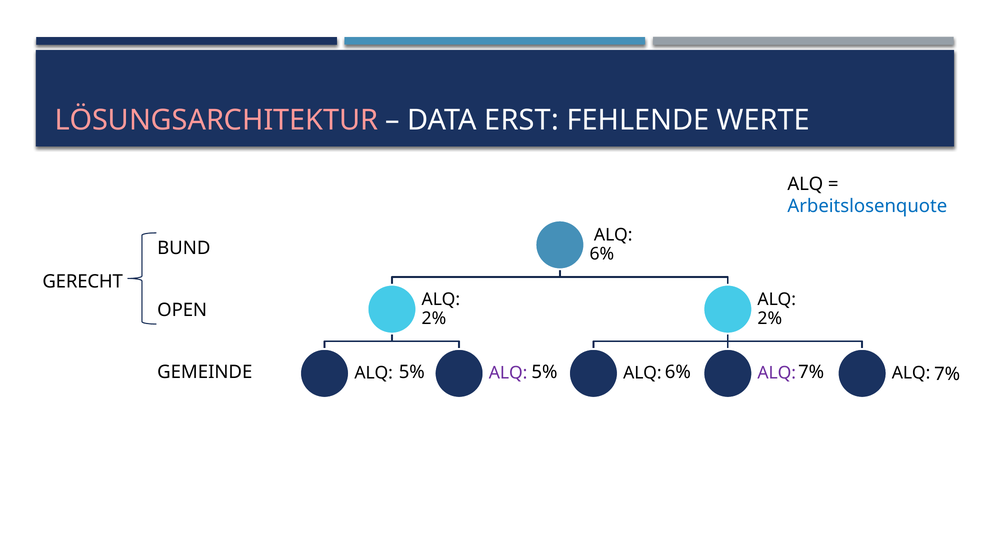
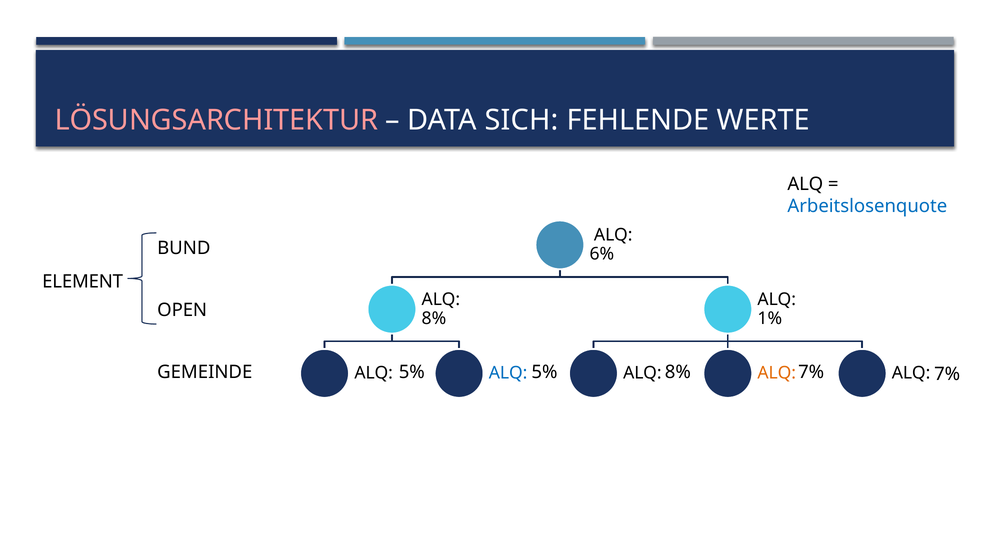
ERST: ERST -> SICH
GERECHT: GERECHT -> ELEMENT
2% at (434, 318): 2% -> 8%
2% at (770, 318): 2% -> 1%
5% 6%: 6% -> 8%
ALQ at (508, 373) colour: purple -> blue
ALQ at (777, 373) colour: purple -> orange
